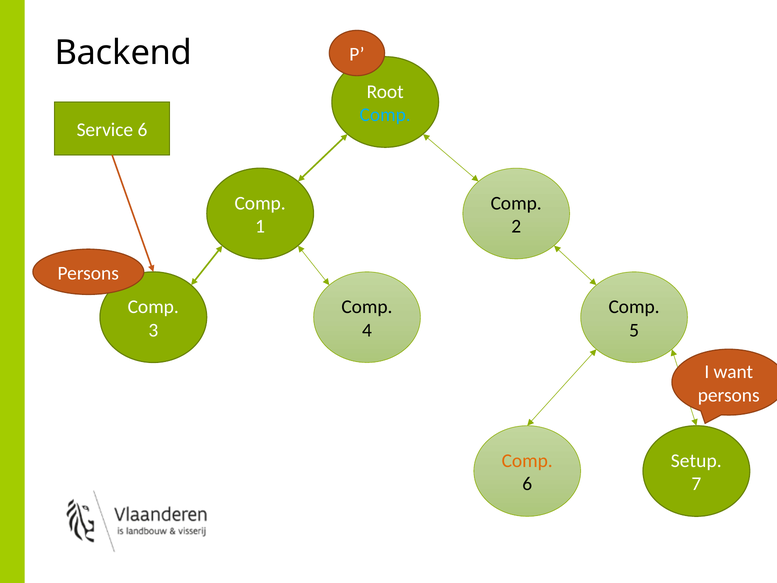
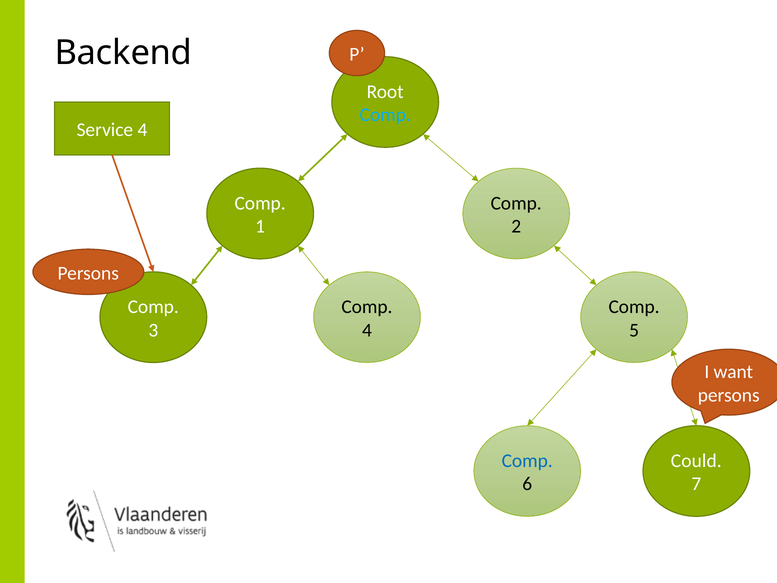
Service 6: 6 -> 4
Comp at (527, 461) colour: orange -> blue
Setup: Setup -> Could
